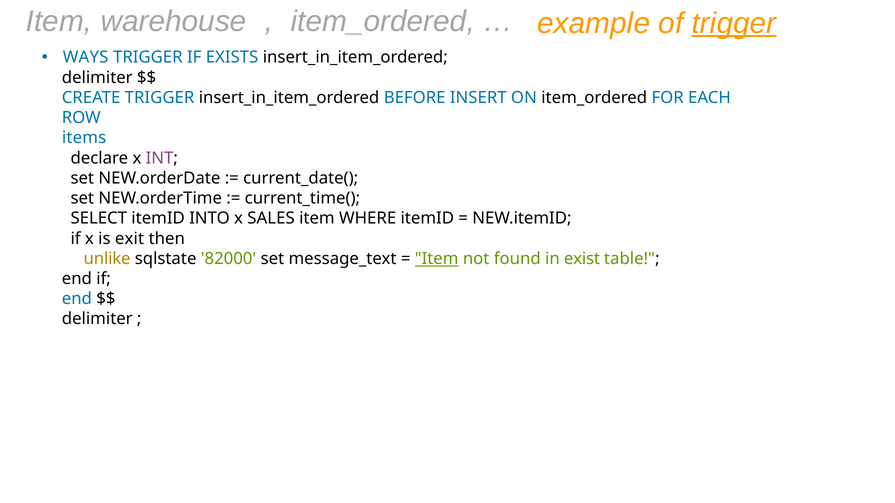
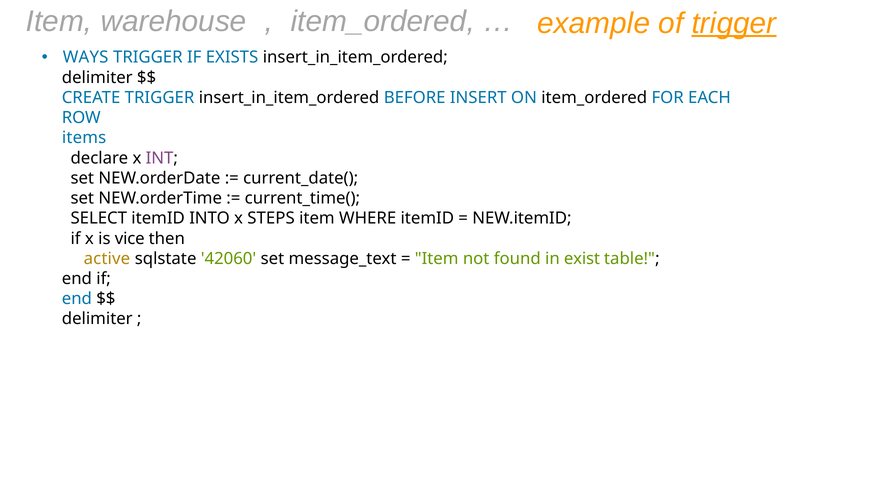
SALES: SALES -> STEPS
exit: exit -> vice
unlike: unlike -> active
82000: 82000 -> 42060
Item at (437, 259) underline: present -> none
